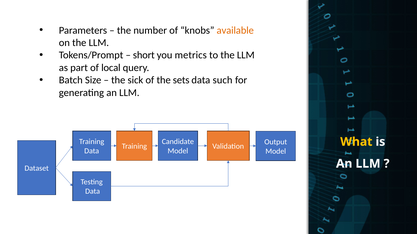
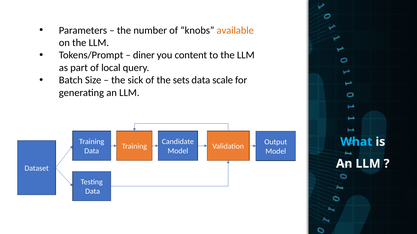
short: short -> diner
metrics: metrics -> content
such: such -> scale
What colour: yellow -> light blue
